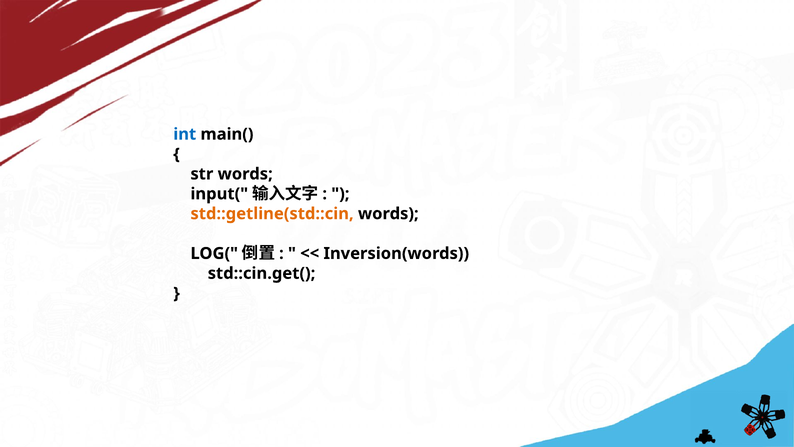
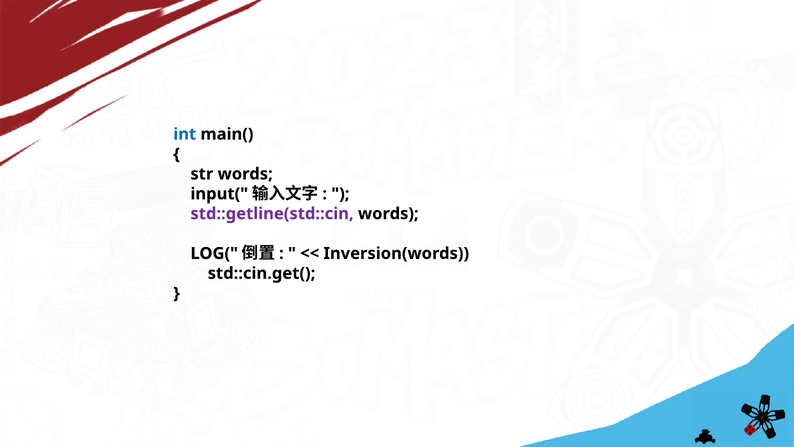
std::getline(std::cin colour: orange -> purple
